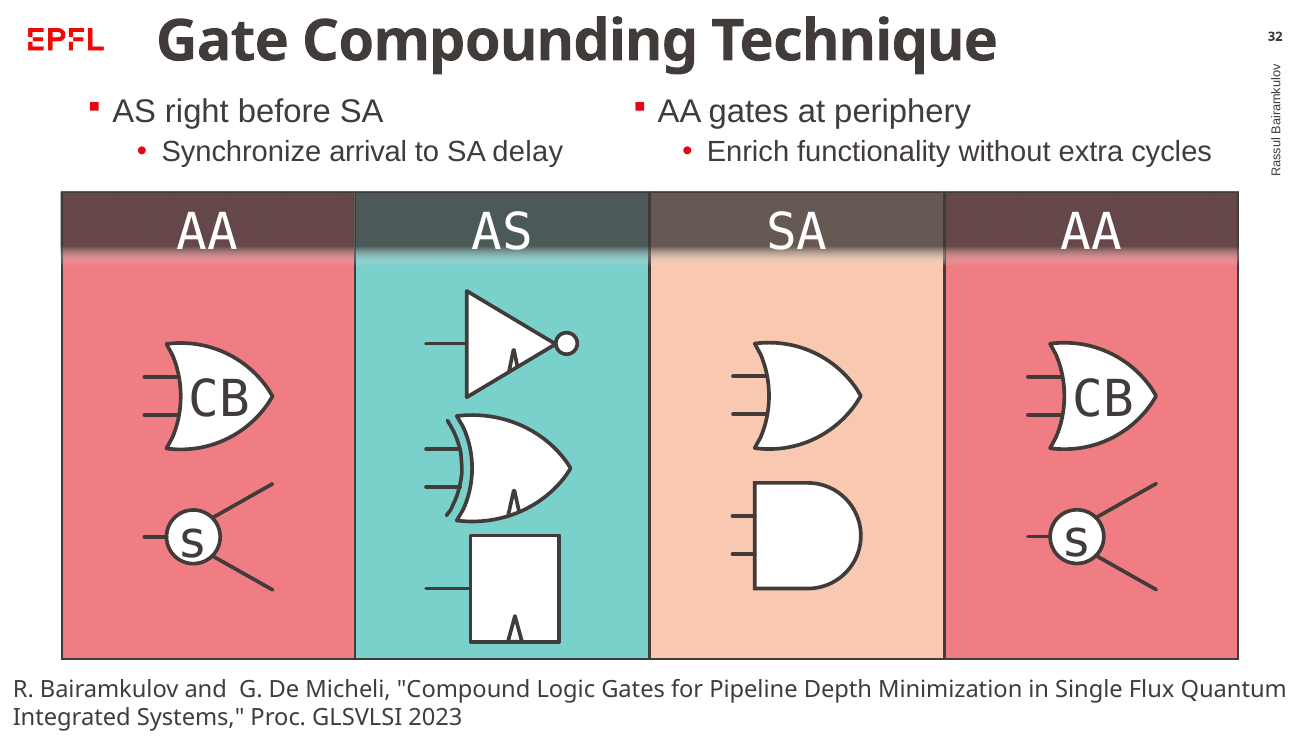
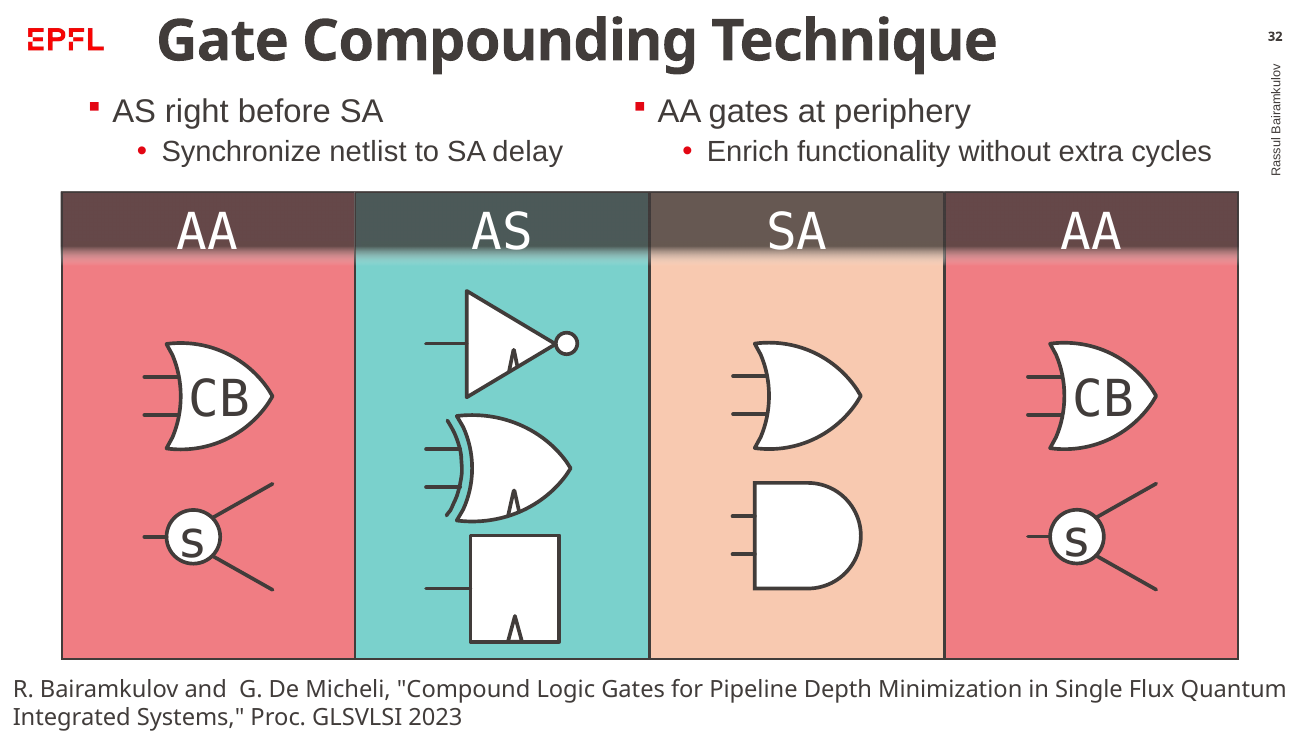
arrival: arrival -> netlist
